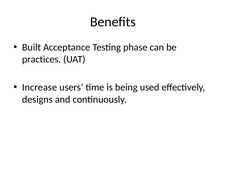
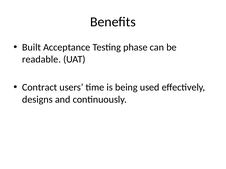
practices: practices -> readable
Increase: Increase -> Contract
